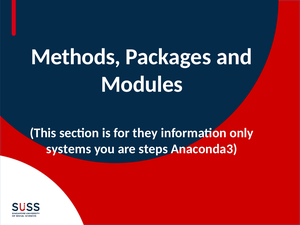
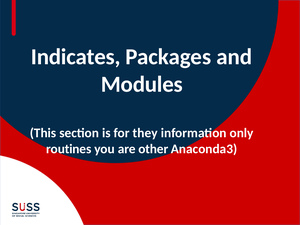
Methods: Methods -> Indicates
systems: systems -> routines
steps: steps -> other
